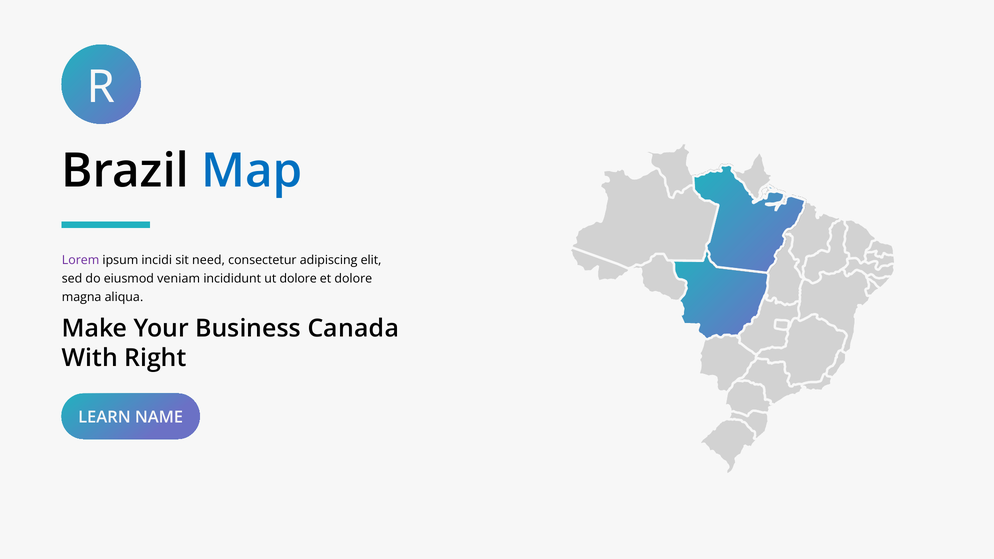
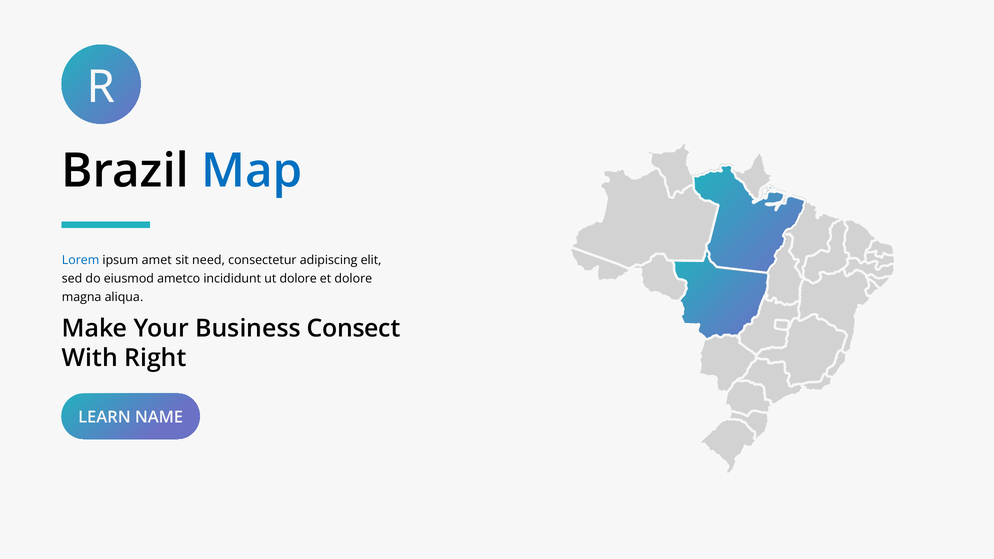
Lorem colour: purple -> blue
incidi: incidi -> amet
veniam: veniam -> ametco
Canada: Canada -> Consect
